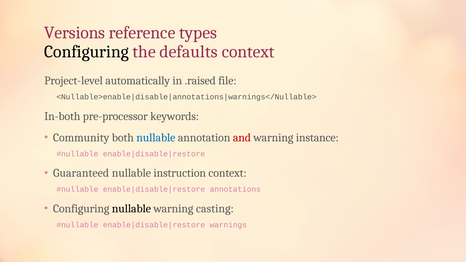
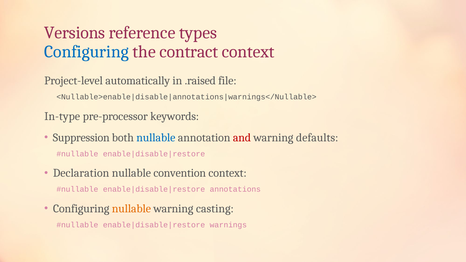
Configuring at (87, 52) colour: black -> blue
defaults: defaults -> contract
In-both: In-both -> In-type
Community: Community -> Suppression
instance: instance -> defaults
Guaranteed: Guaranteed -> Declaration
instruction: instruction -> convention
nullable at (131, 209) colour: black -> orange
